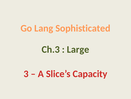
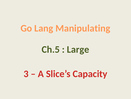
Sophisticated: Sophisticated -> Manipulating
Ch.3: Ch.3 -> Ch.5
